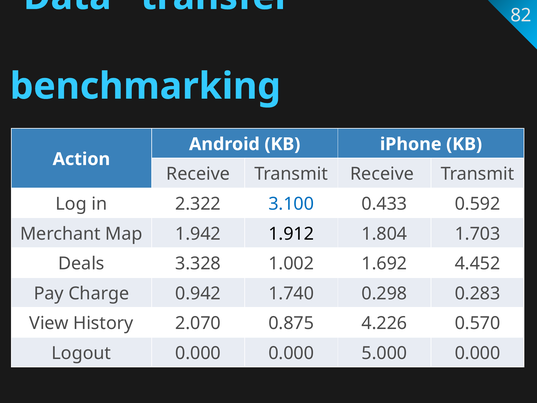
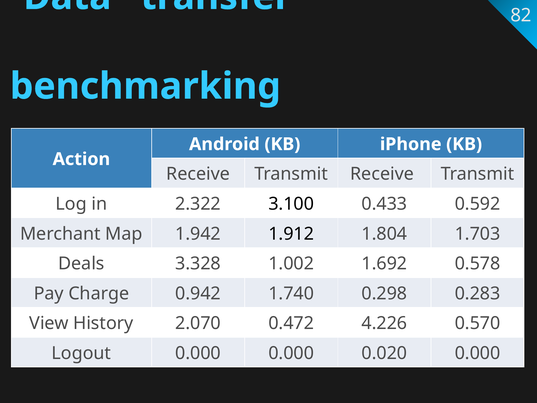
3.100 colour: blue -> black
4.452: 4.452 -> 0.578
0.875: 0.875 -> 0.472
5.000: 5.000 -> 0.020
